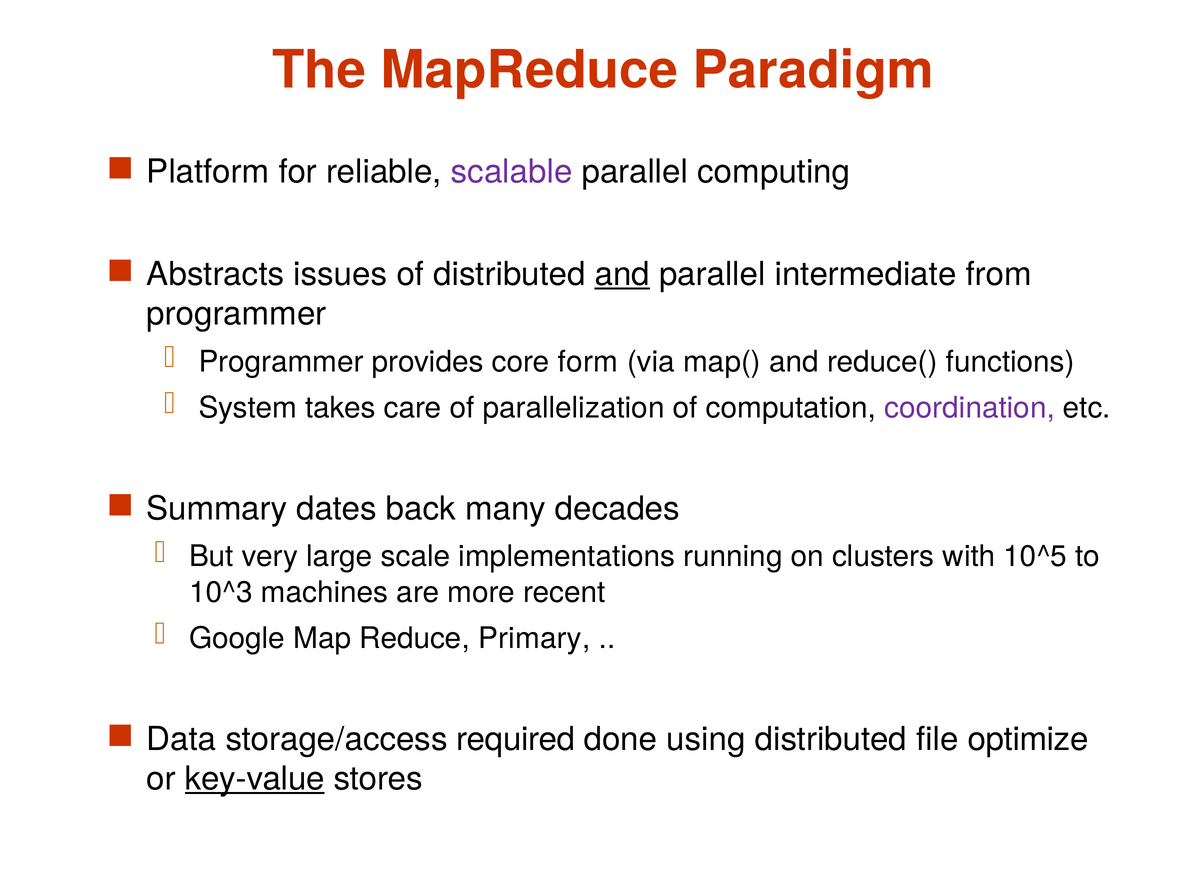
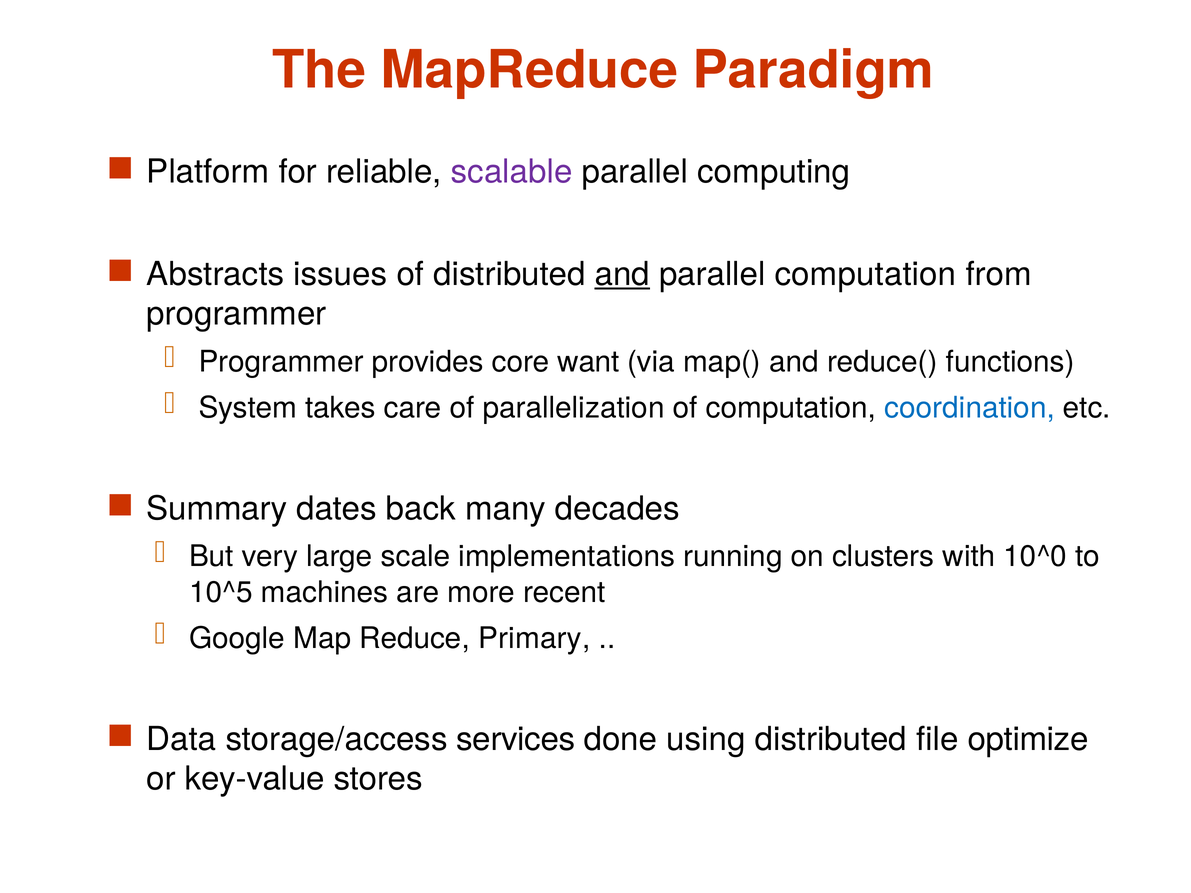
parallel intermediate: intermediate -> computation
form: form -> want
coordination colour: purple -> blue
10^5: 10^5 -> 10^0
10^3: 10^3 -> 10^5
required: required -> services
key-value underline: present -> none
